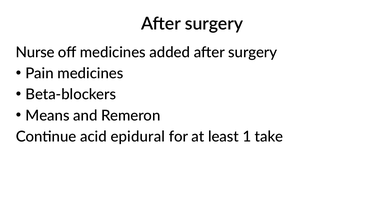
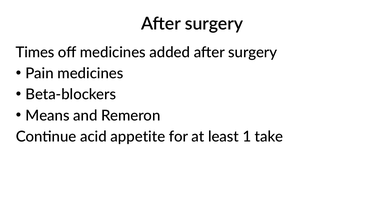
Nurse: Nurse -> Times
epidural: epidural -> appetite
